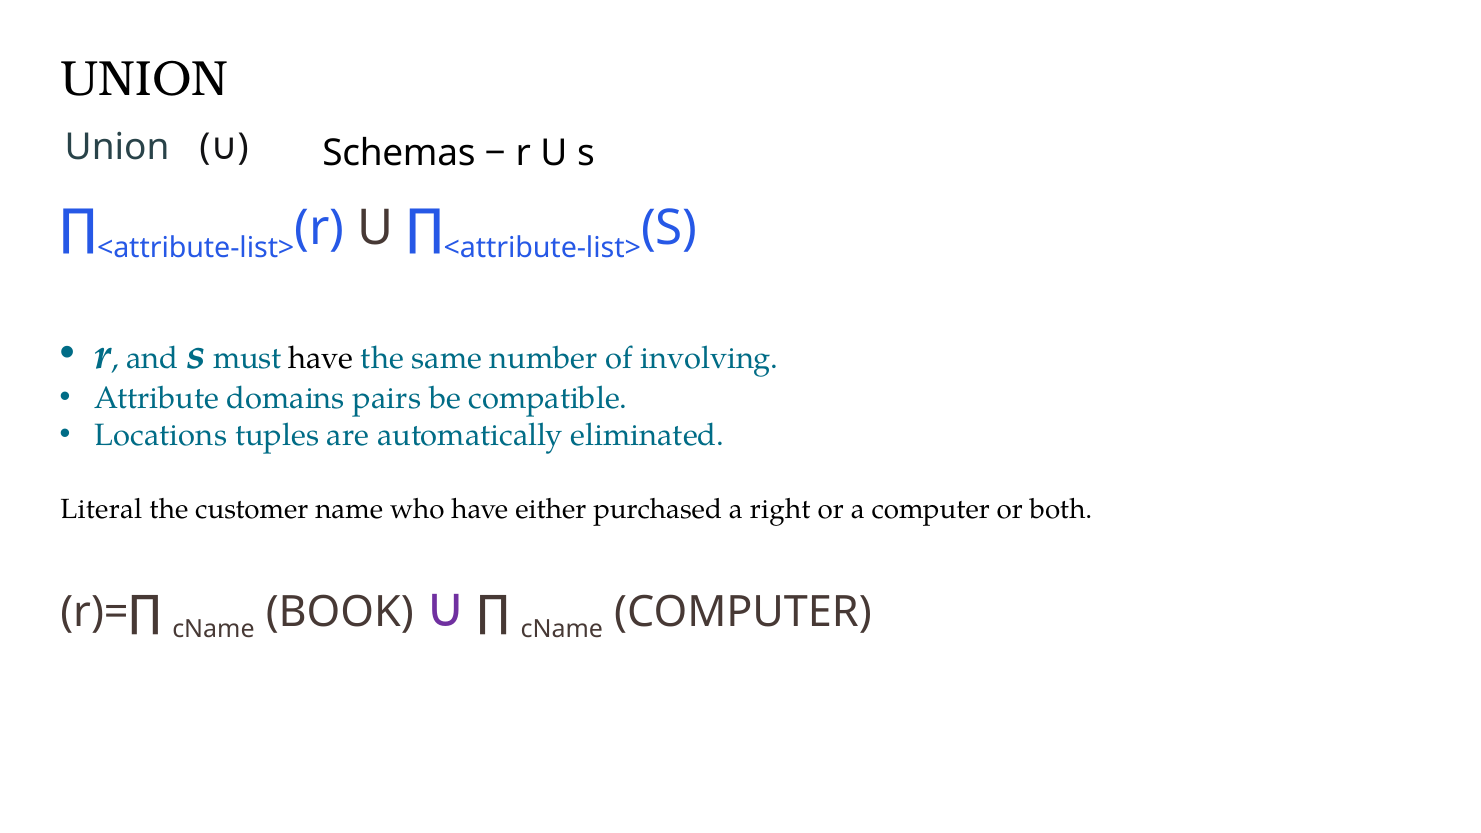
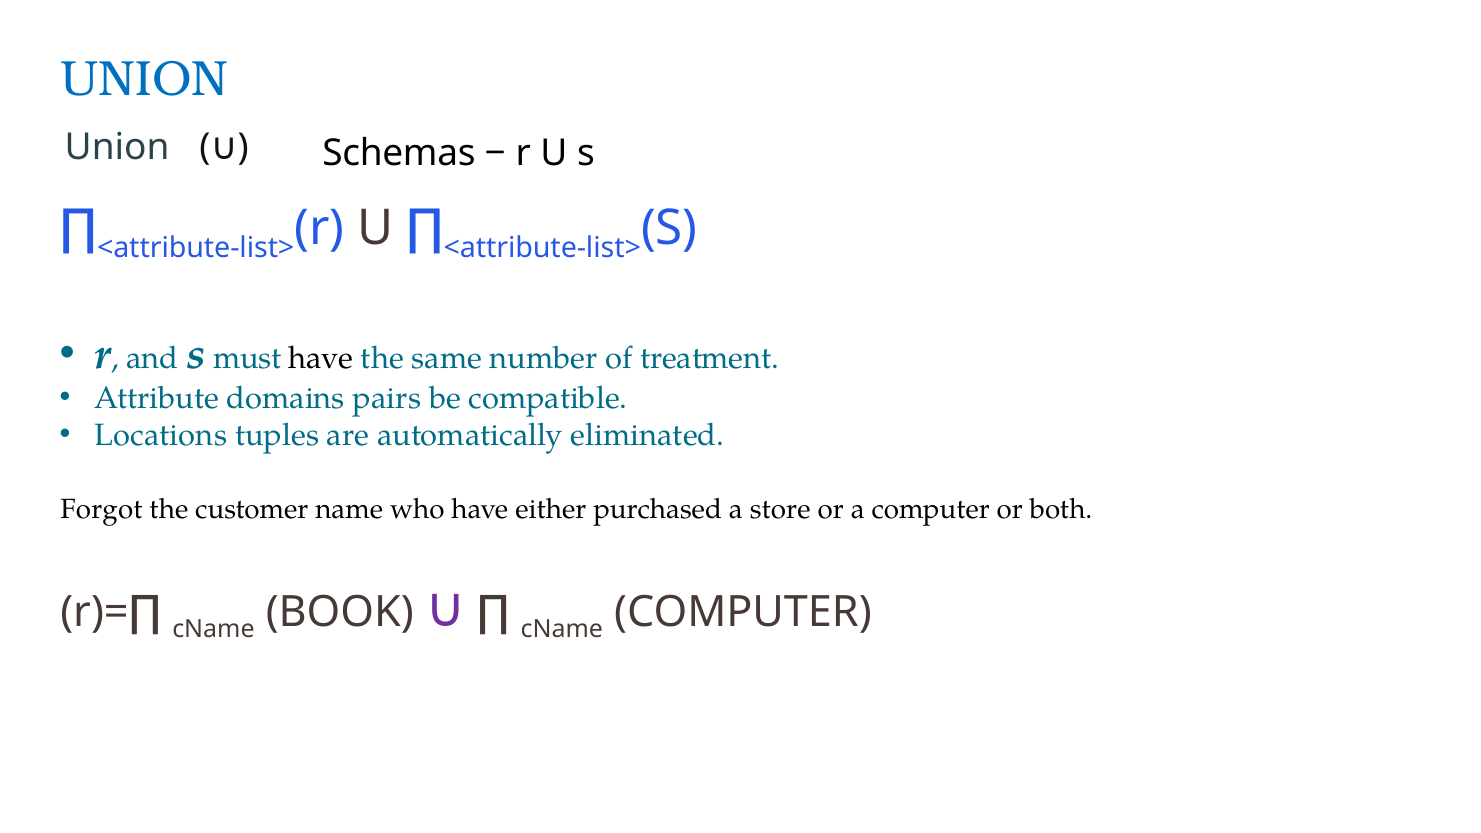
UNION at (144, 79) colour: black -> blue
involving: involving -> treatment
Literal: Literal -> Forgot
right: right -> store
